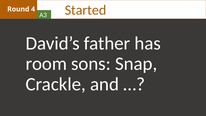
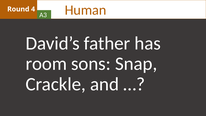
Started: Started -> Human
